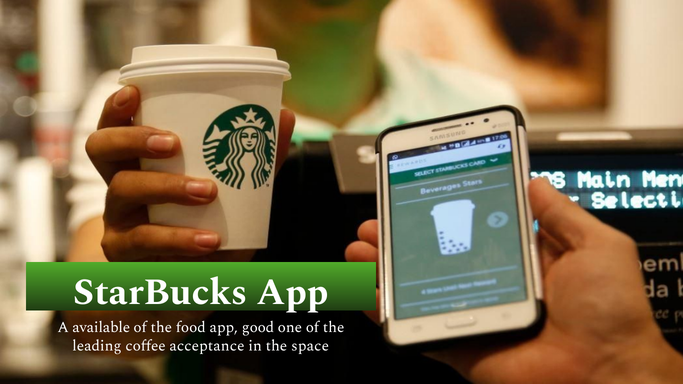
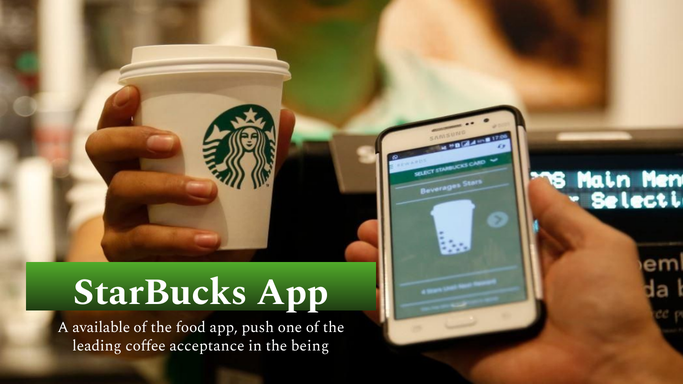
good: good -> push
space: space -> being
